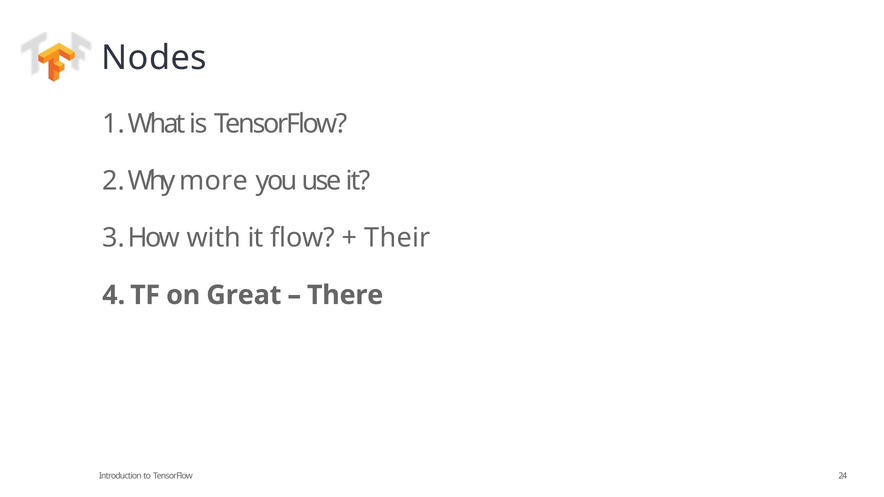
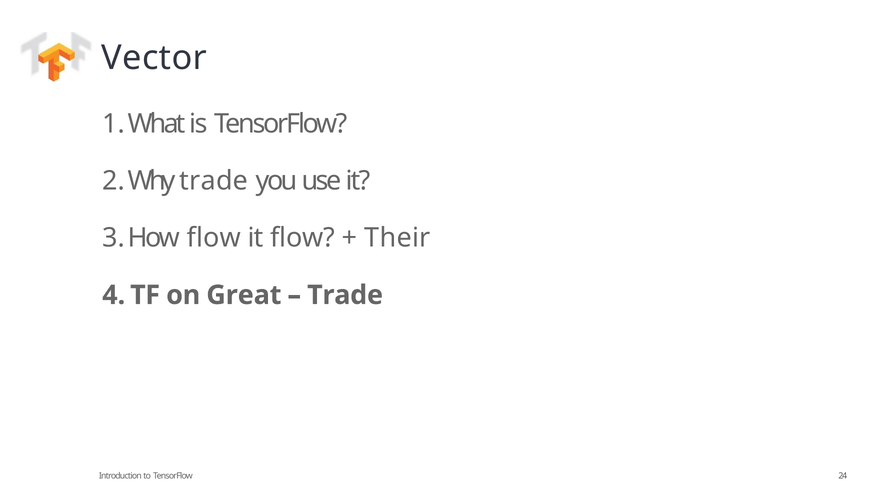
Nodes: Nodes -> Vector
more at (214, 181): more -> trade
with at (214, 238): with -> flow
There at (345, 295): There -> Trade
